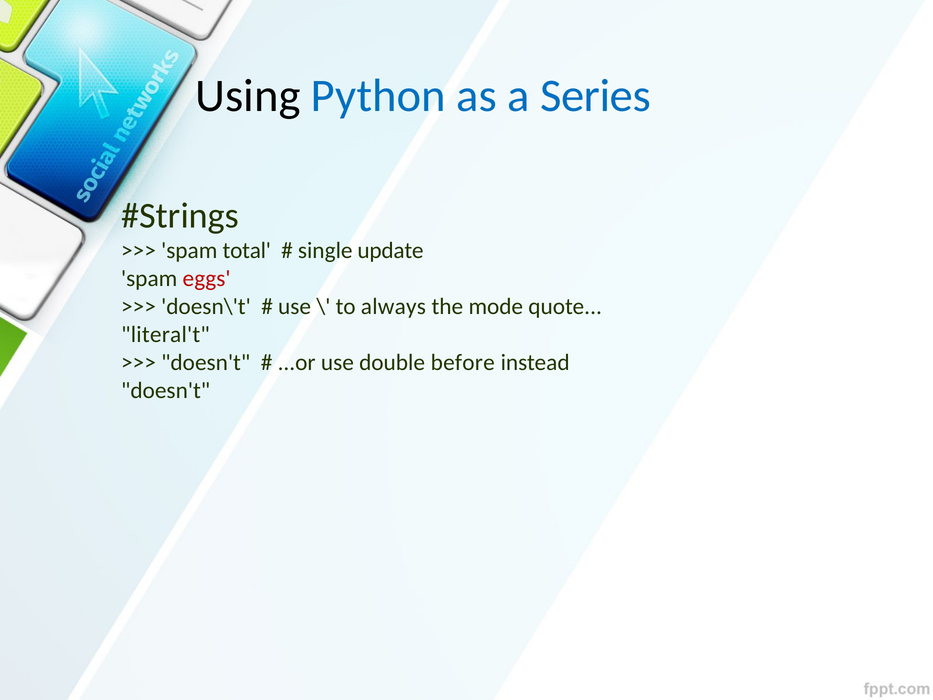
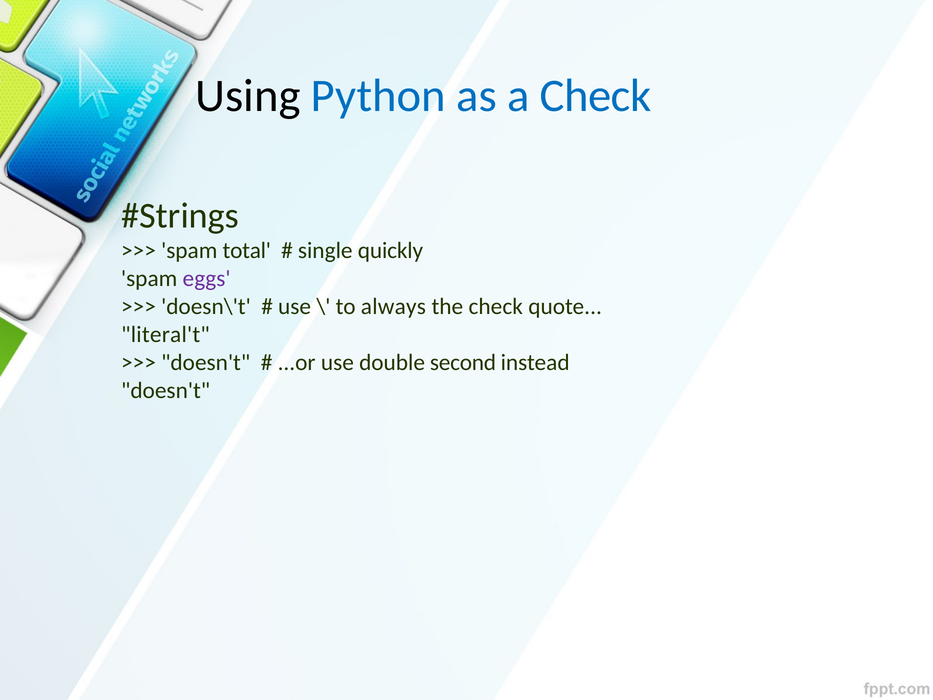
a Series: Series -> Check
update: update -> quickly
eggs colour: red -> purple
the mode: mode -> check
before: before -> second
